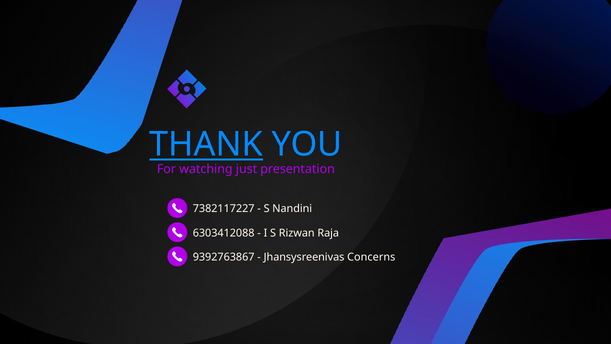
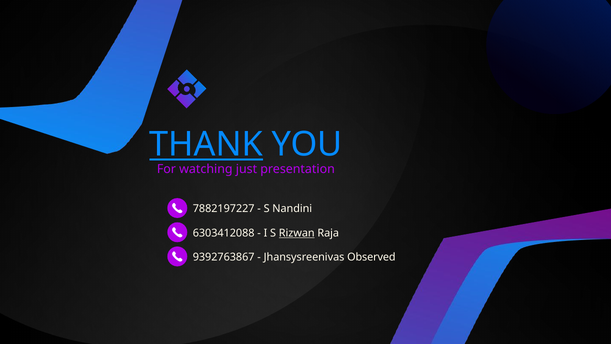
7382117227: 7382117227 -> 7882197227
Rizwan underline: none -> present
Concerns: Concerns -> Observed
